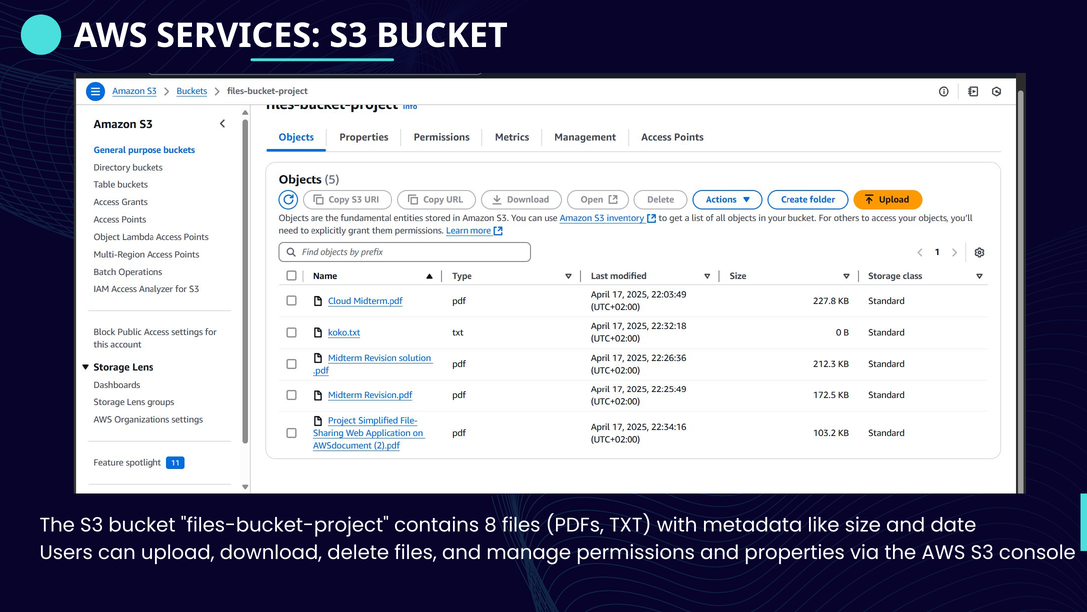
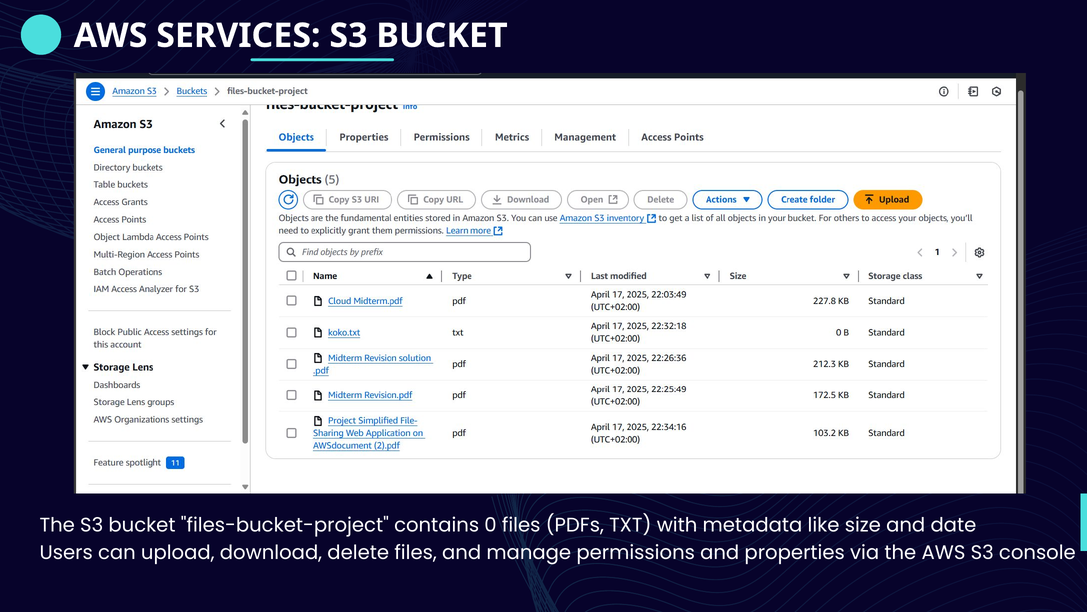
8: 8 -> 0
